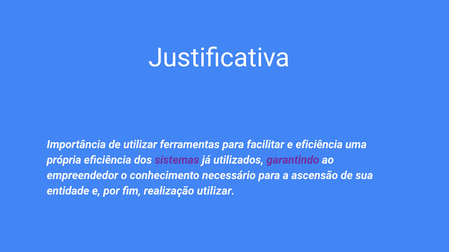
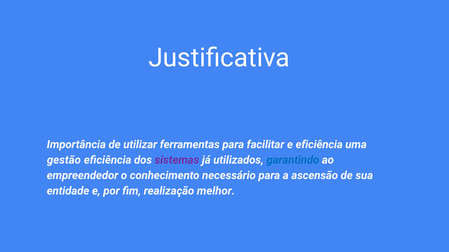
própria: própria -> gestão
garantindo colour: purple -> blue
realização utilizar: utilizar -> melhor
